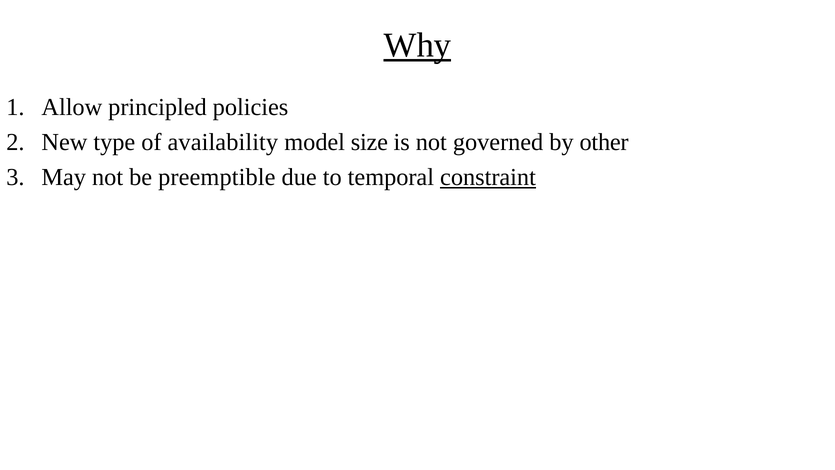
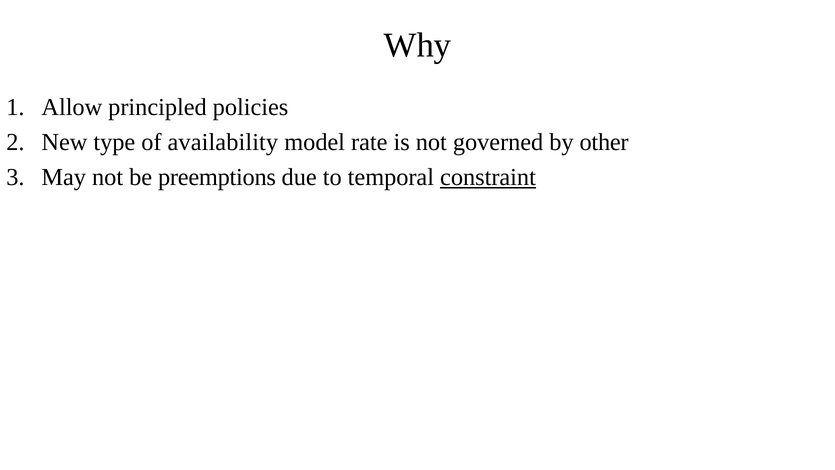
Why underline: present -> none
size: size -> rate
preemptible: preemptible -> preemptions
